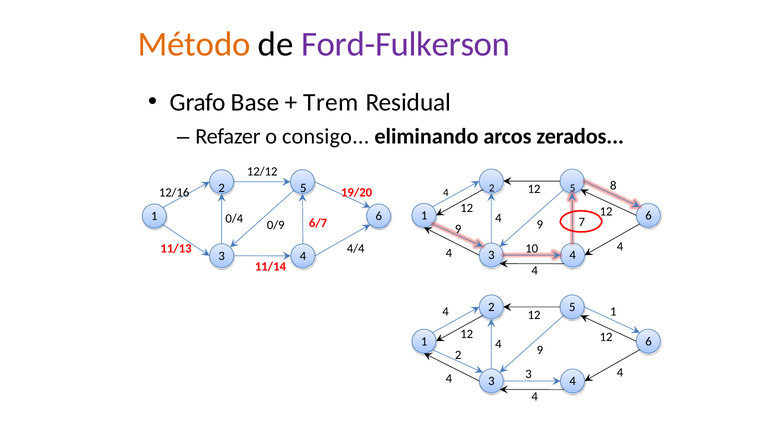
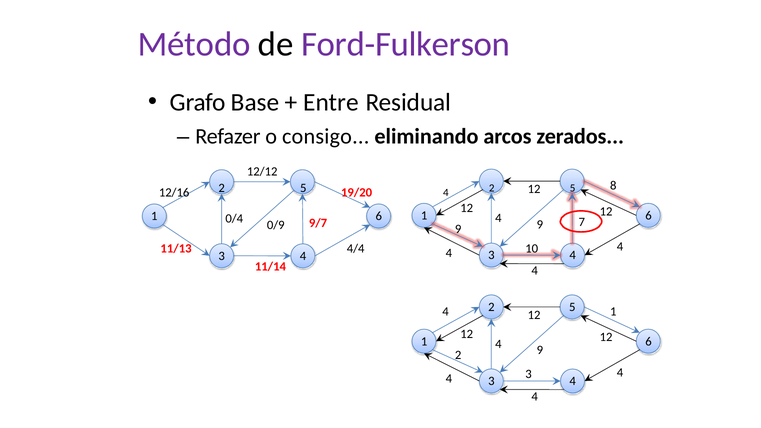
Método colour: orange -> purple
Trem: Trem -> Entre
6/7: 6/7 -> 9/7
